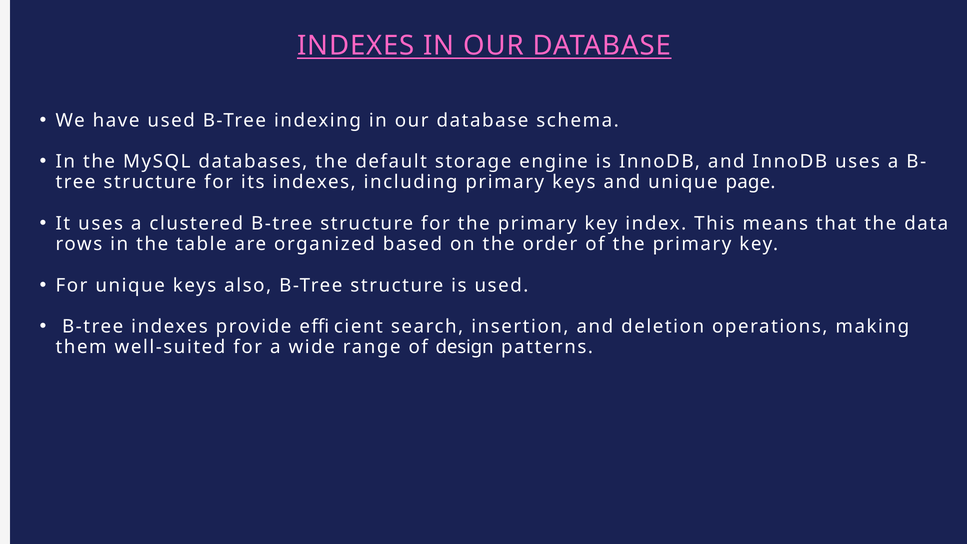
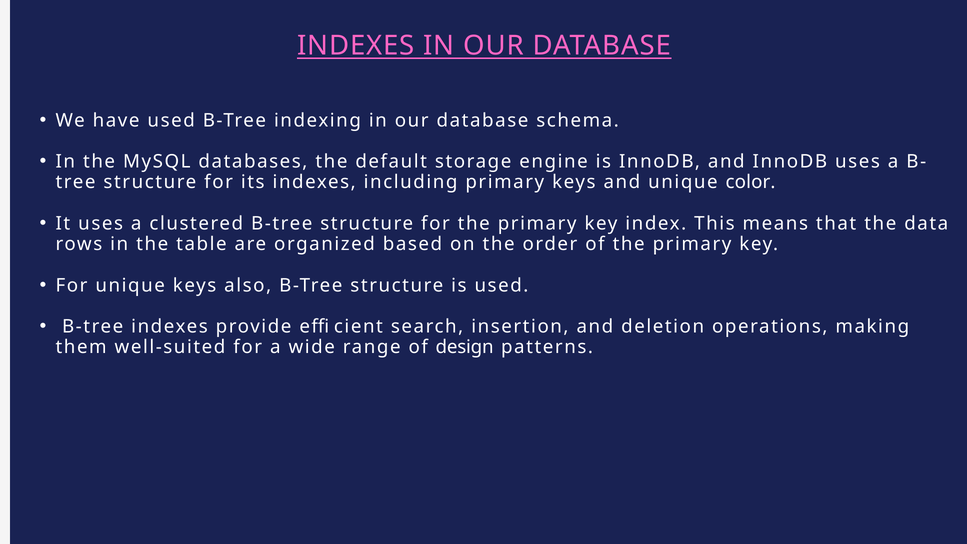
page: page -> color
